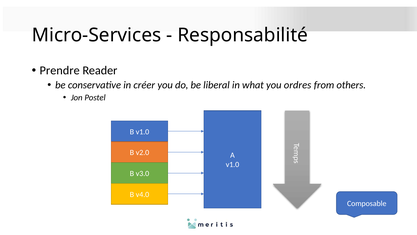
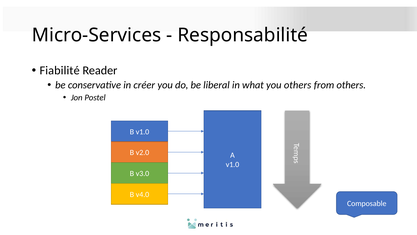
Prendre: Prendre -> Fiabilité
you ordres: ordres -> others
